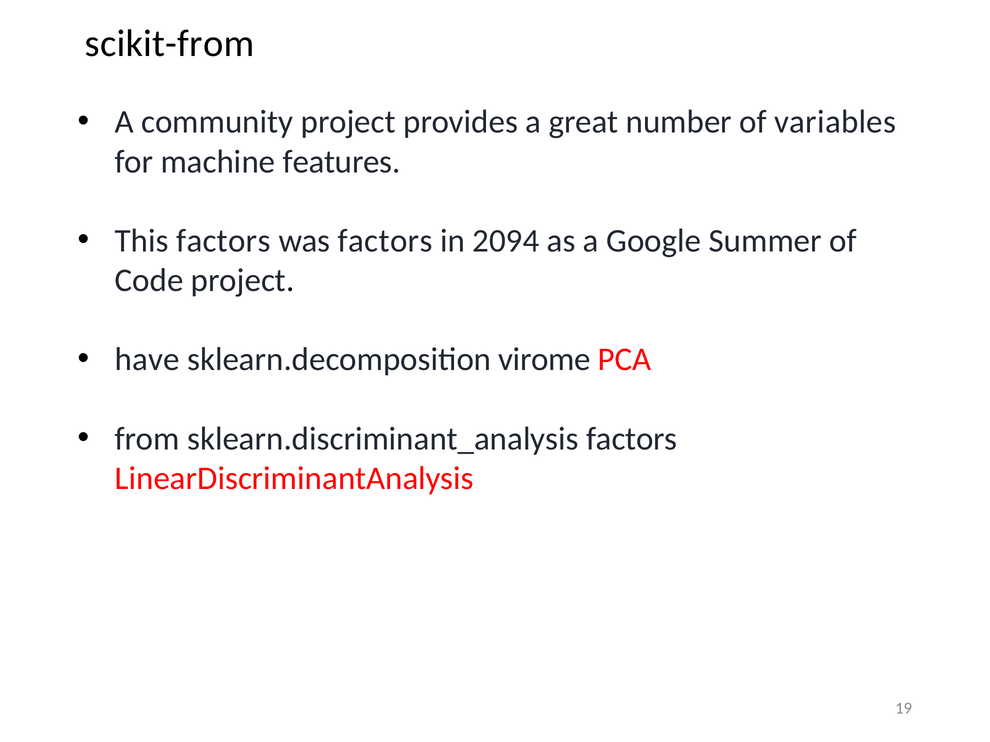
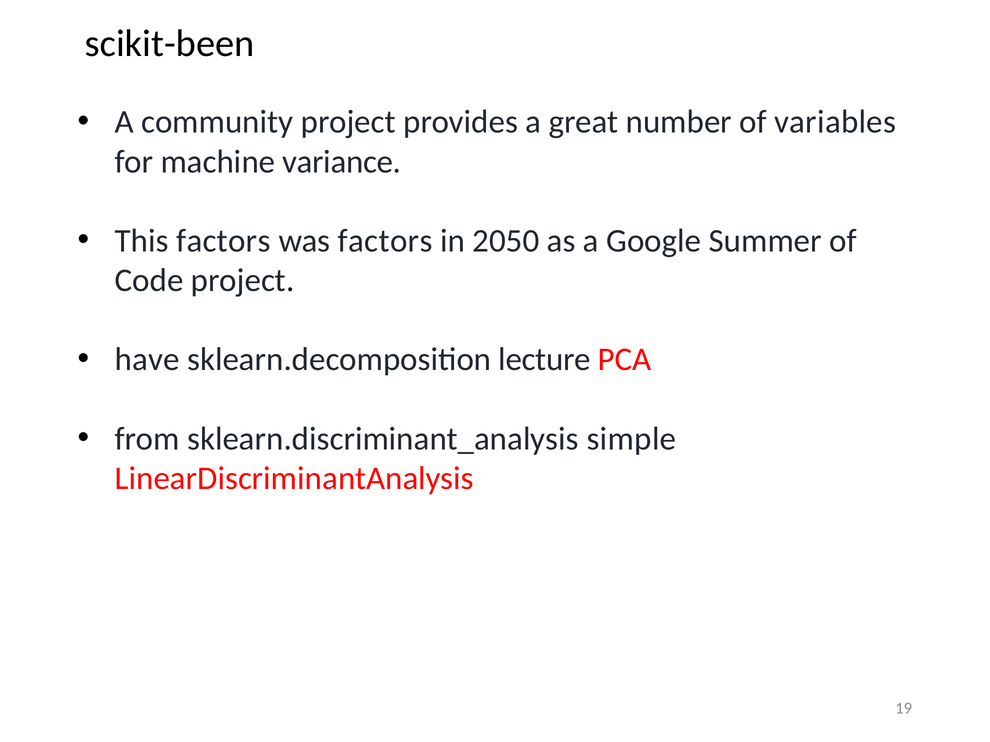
scikit-from: scikit-from -> scikit-been
features: features -> variance
2094: 2094 -> 2050
virome: virome -> lecture
sklearn.discriminant_analysis factors: factors -> simple
